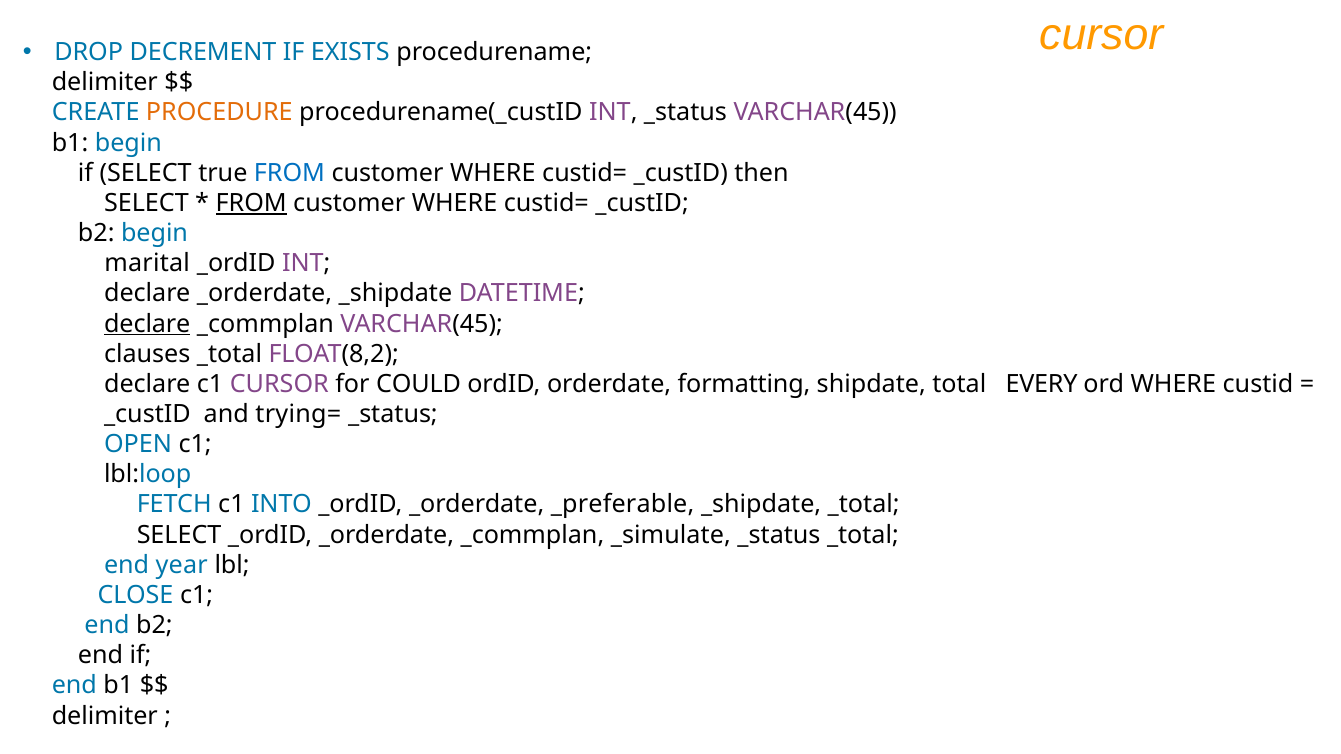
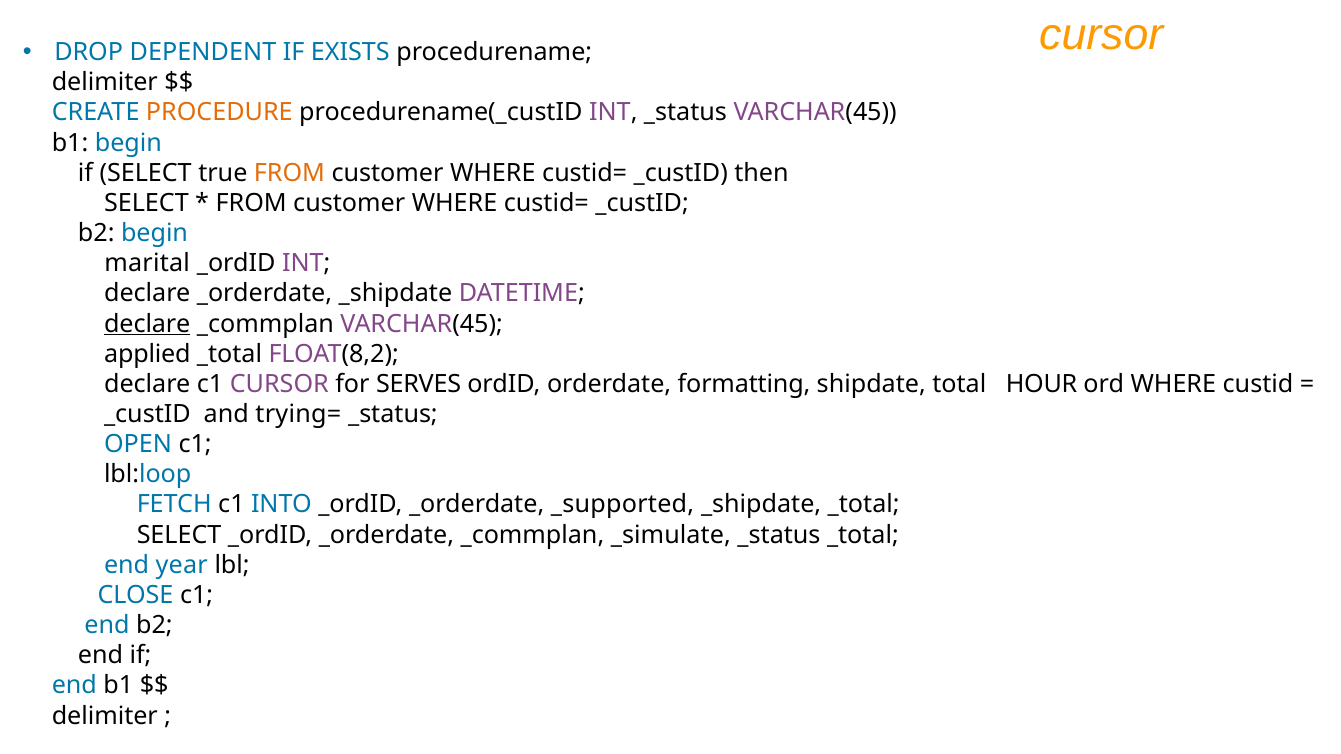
DECREMENT: DECREMENT -> DEPENDENT
FROM at (289, 173) colour: blue -> orange
FROM at (251, 203) underline: present -> none
clauses: clauses -> applied
COULD: COULD -> SERVES
EVERY: EVERY -> HOUR
_preferable: _preferable -> _supported
